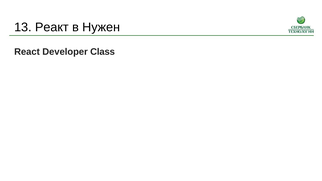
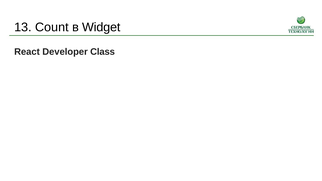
Реакт: Реакт -> Count
Нужен: Нужен -> Widget
